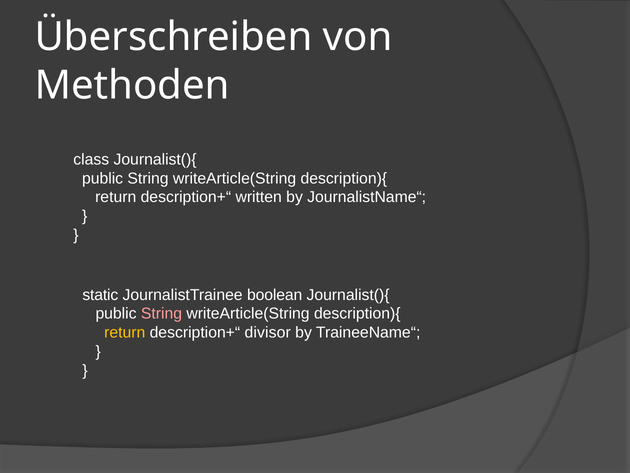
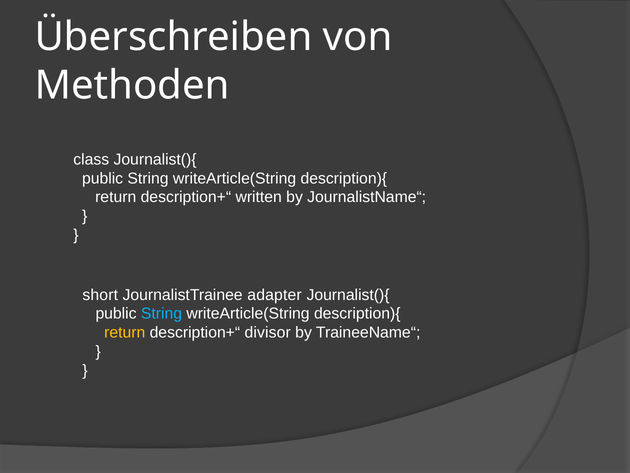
static: static -> short
boolean: boolean -> adapter
String at (161, 313) colour: pink -> light blue
